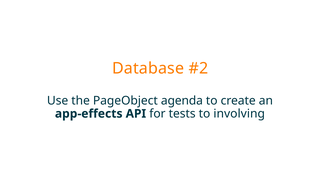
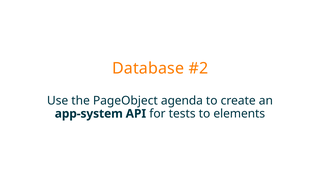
app-effects: app-effects -> app-system
involving: involving -> elements
